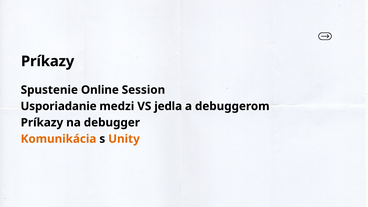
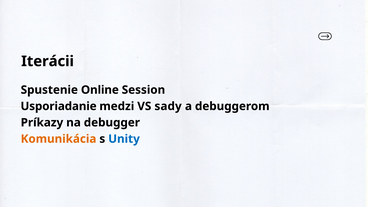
Príkazy at (48, 61): Príkazy -> Iterácii
jedla: jedla -> sady
Unity colour: orange -> blue
